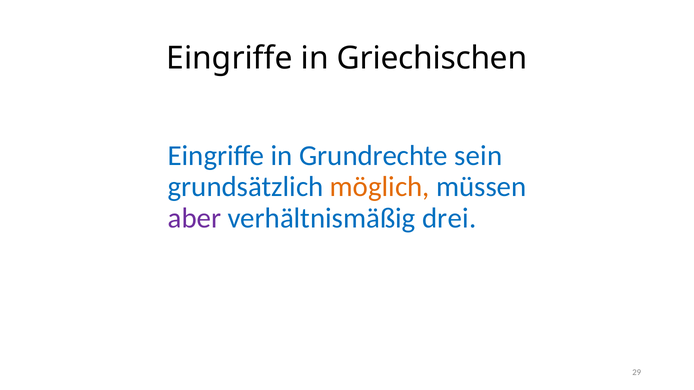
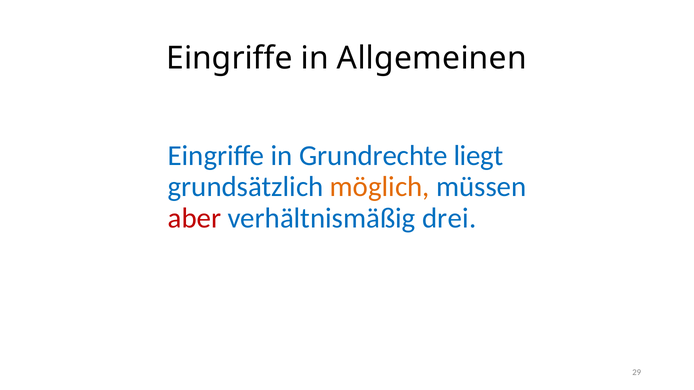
Griechischen: Griechischen -> Allgemeinen
sein: sein -> liegt
aber colour: purple -> red
